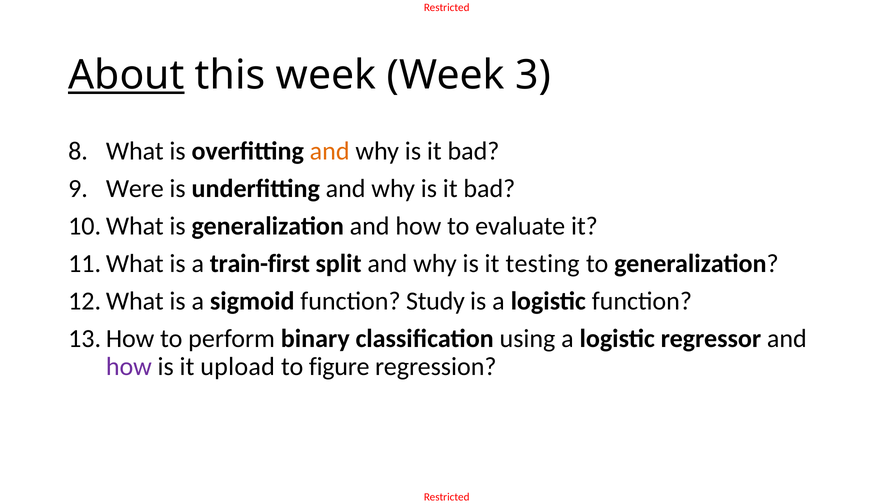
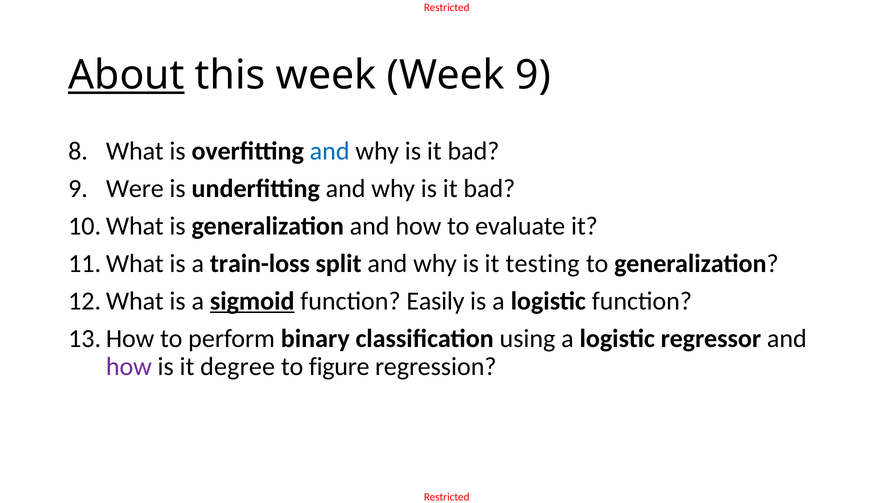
Week 3: 3 -> 9
and at (330, 151) colour: orange -> blue
train-first: train-first -> train-loss
sigmoid underline: none -> present
Study: Study -> Easily
upload: upload -> degree
